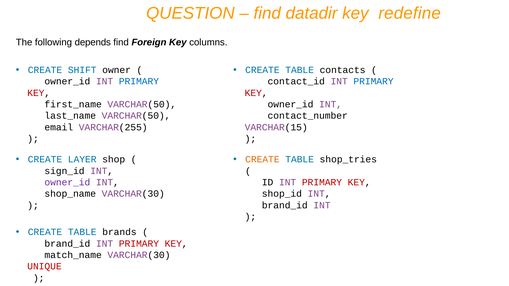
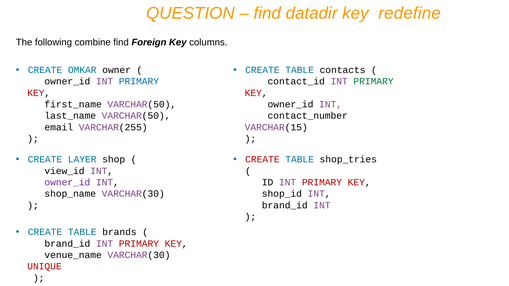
depends: depends -> combine
SHIFT: SHIFT -> OMKAR
PRIMARY at (374, 82) colour: blue -> green
CREATE at (262, 160) colour: orange -> red
sign_id: sign_id -> view_id
match_name: match_name -> venue_name
